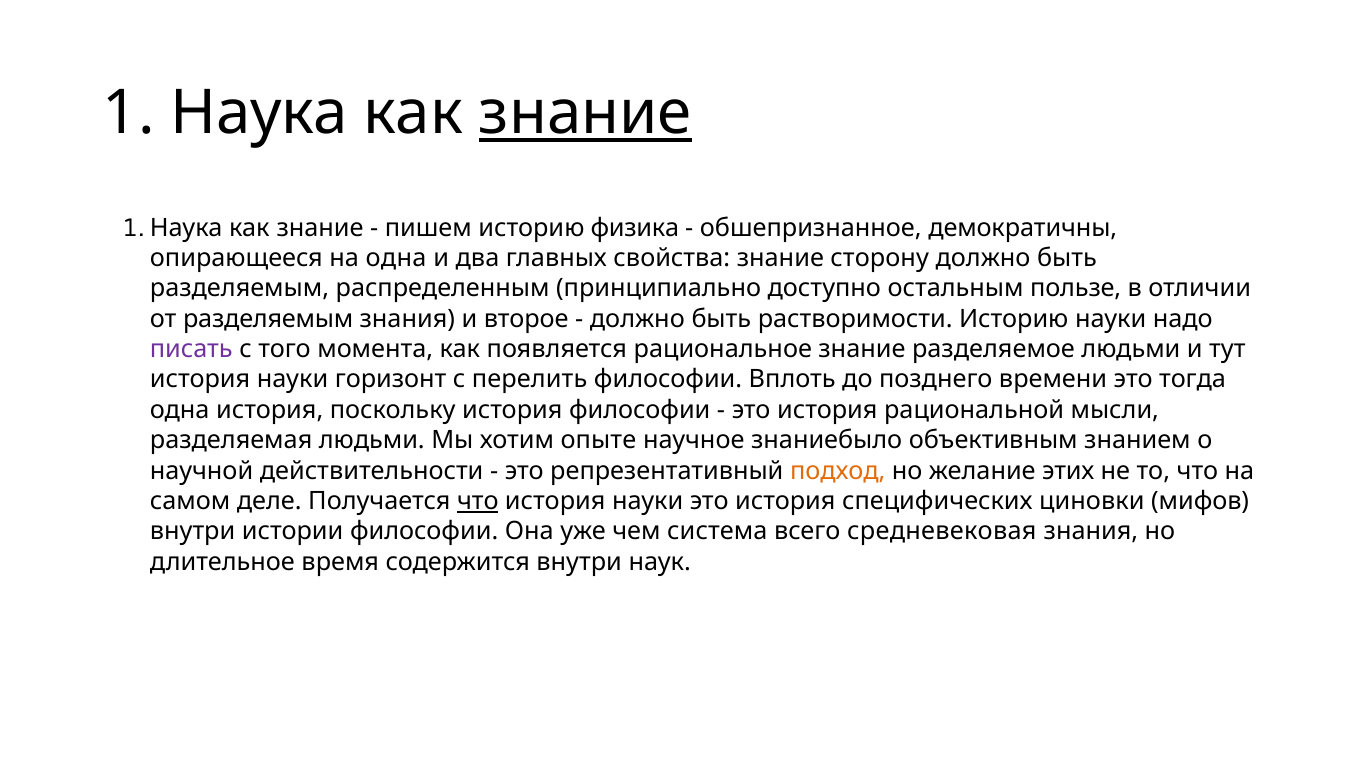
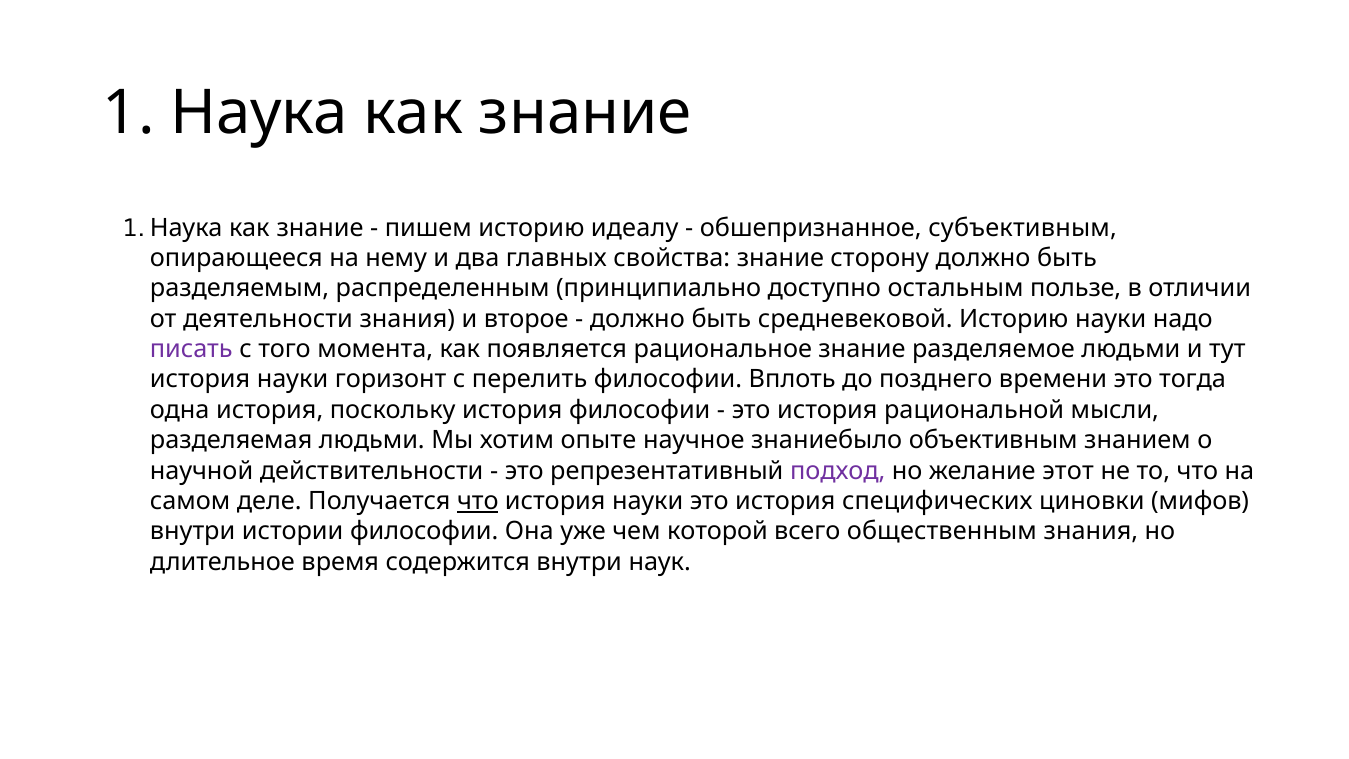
знание at (585, 114) underline: present -> none
физика: физика -> идеалу
демократичны: демократичны -> субъективным
на одна: одна -> нему
от разделяемым: разделяемым -> деятельности
растворимости: растворимости -> средневековой
подход colour: orange -> purple
этих: этих -> этот
система: система -> которой
средневековая: средневековая -> общественным
